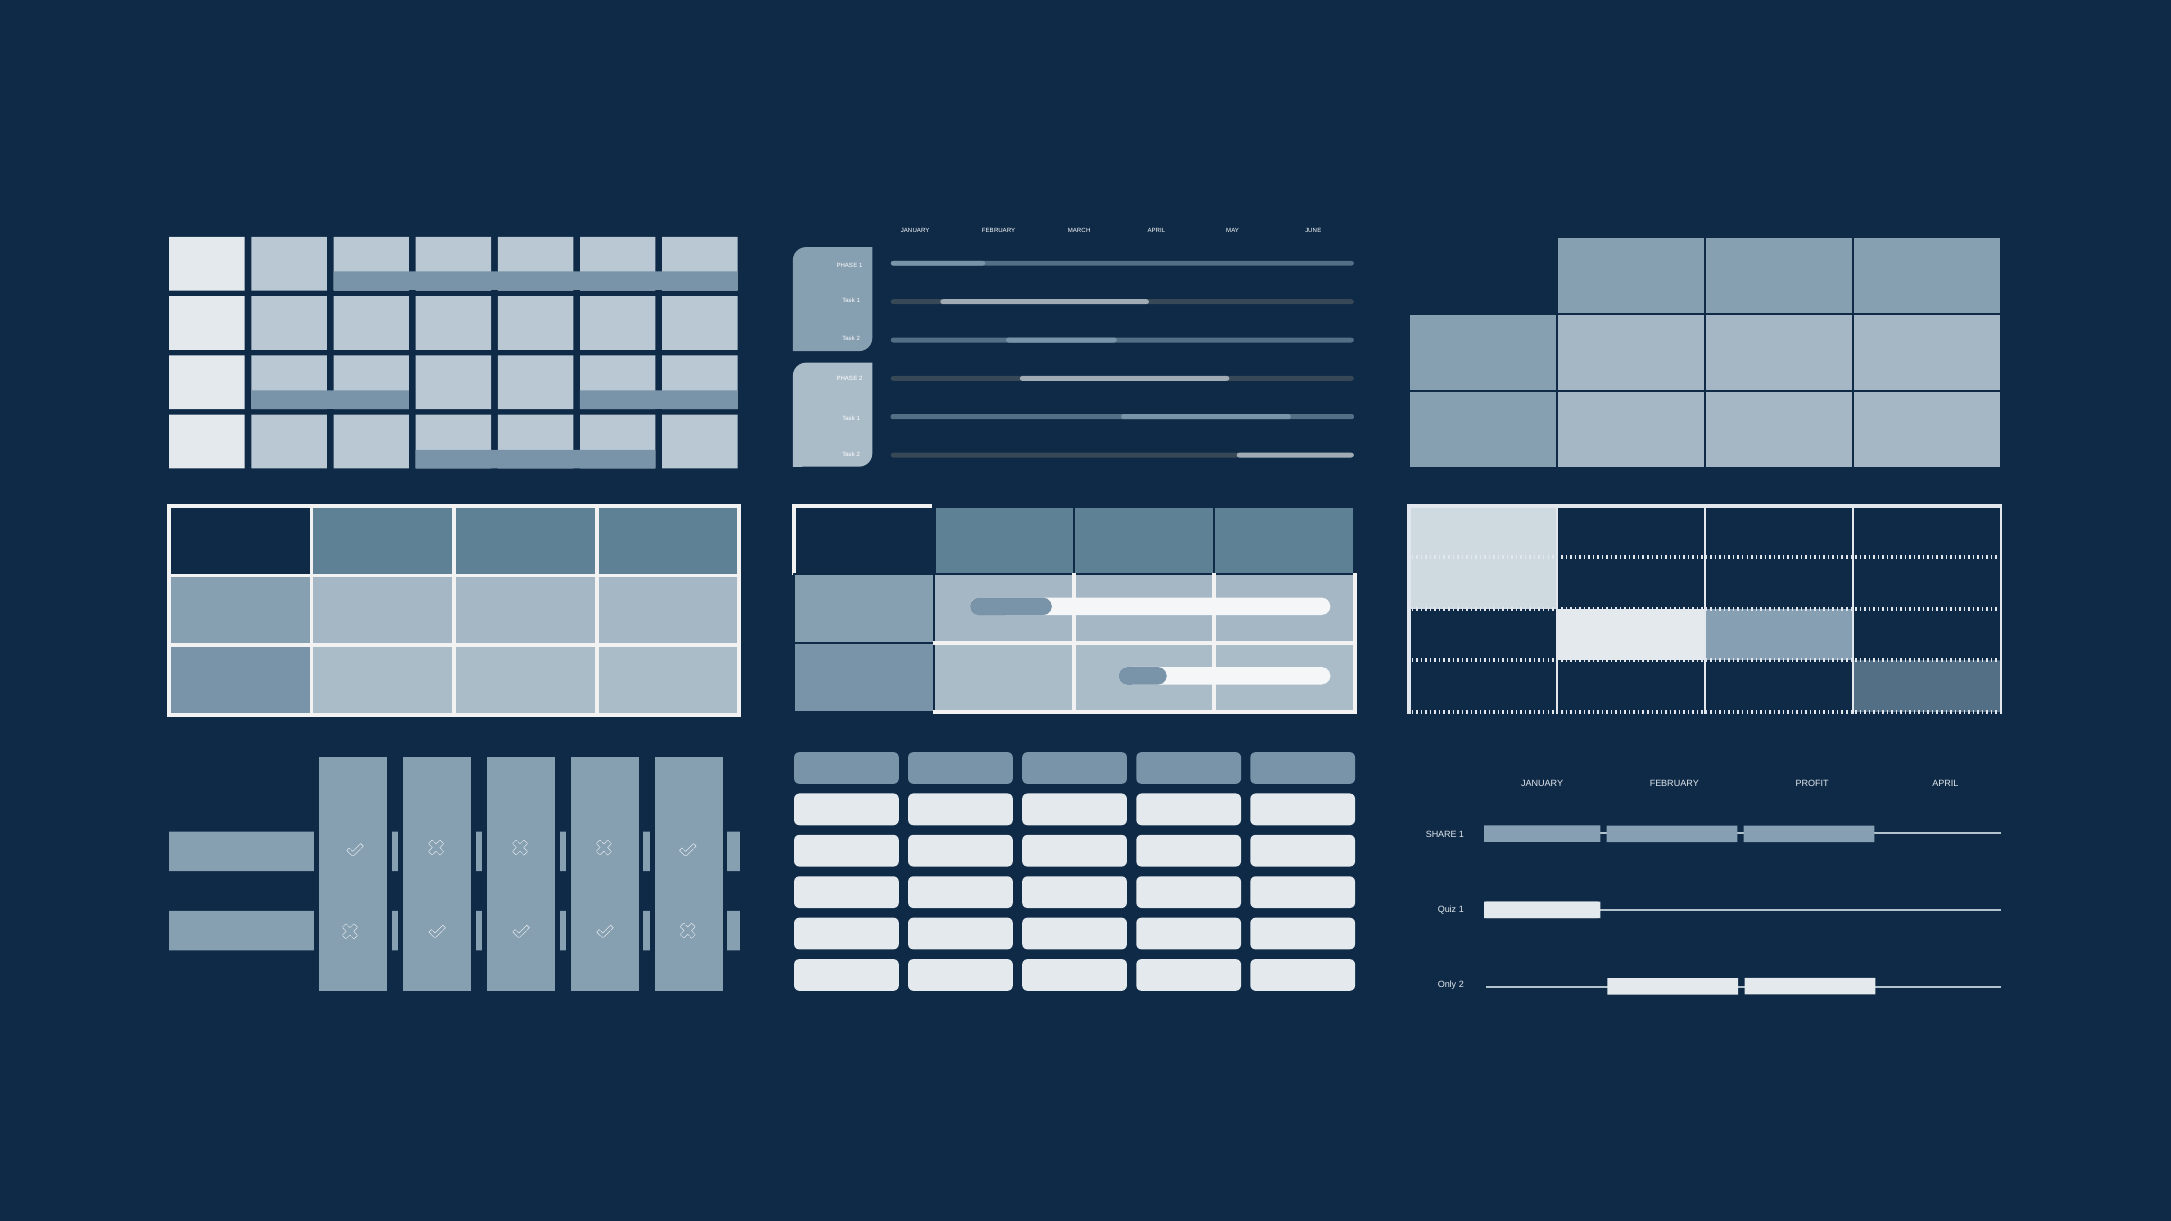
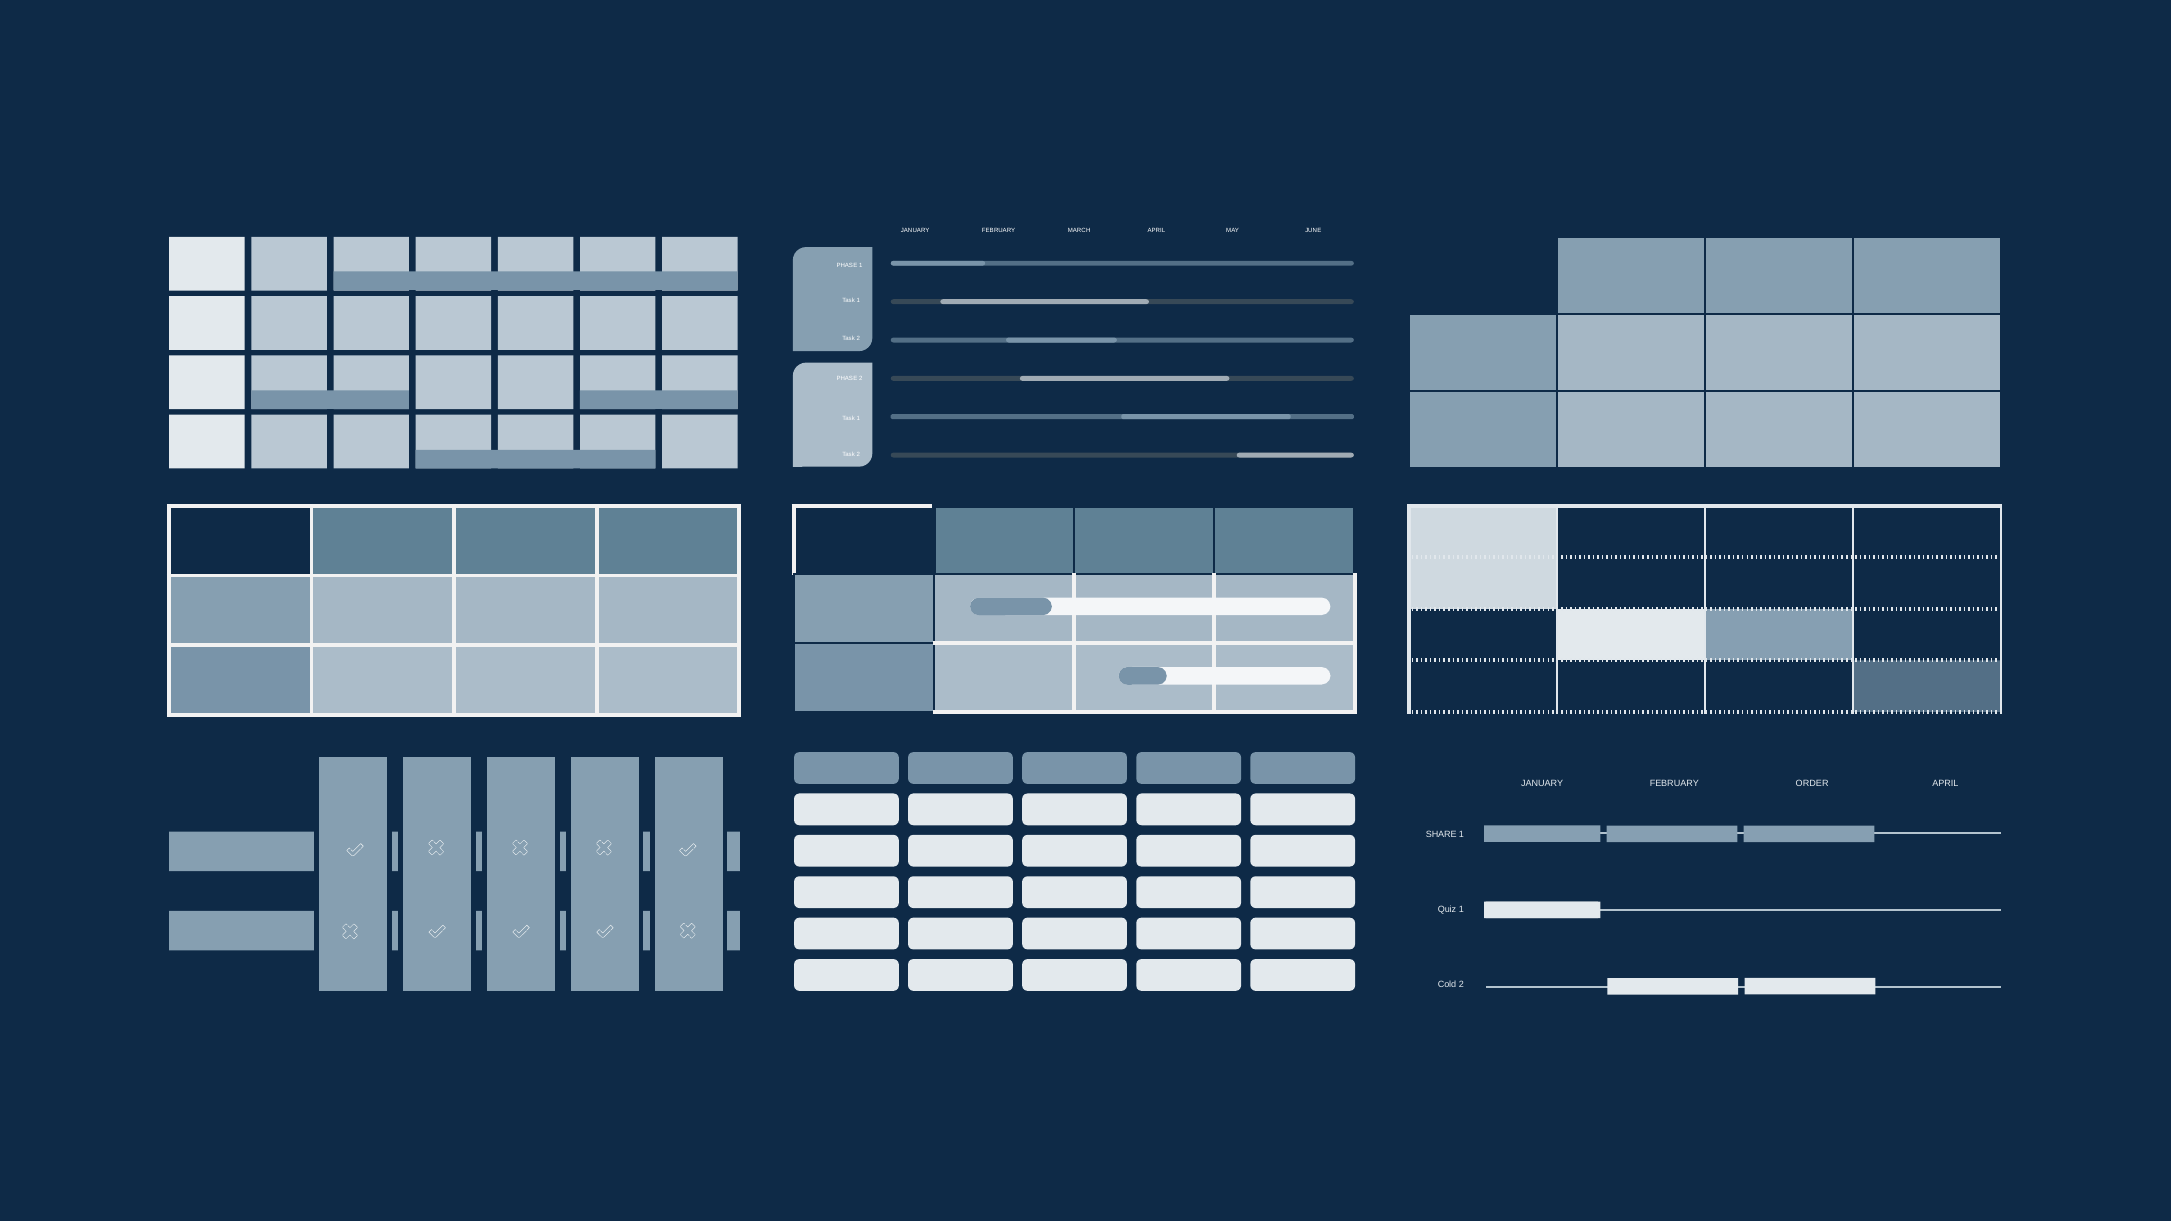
PROFIT: PROFIT -> ORDER
Only: Only -> Cold
